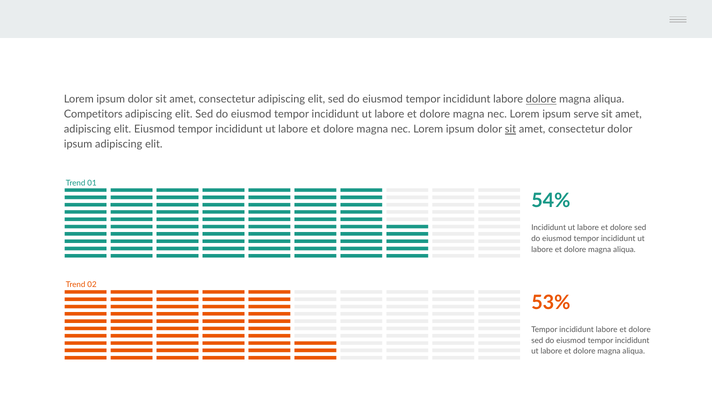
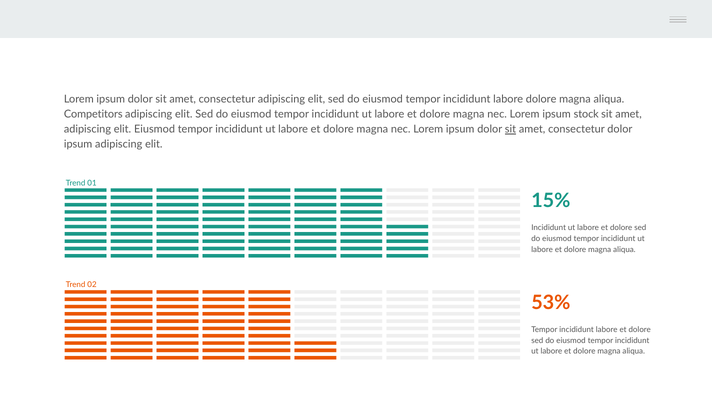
dolore at (541, 100) underline: present -> none
serve: serve -> stock
54%: 54% -> 15%
